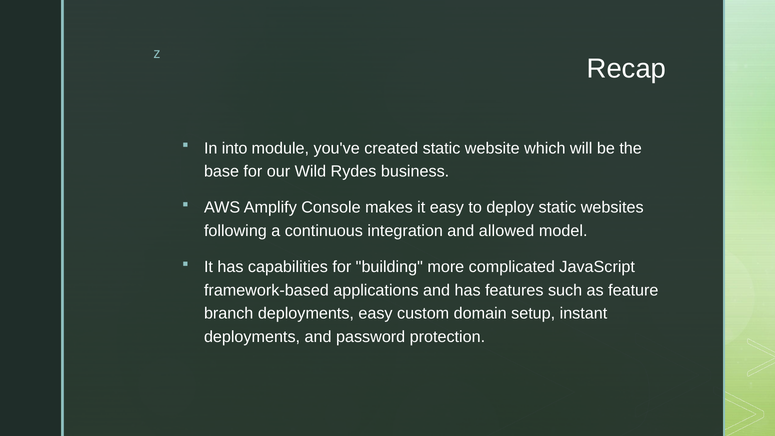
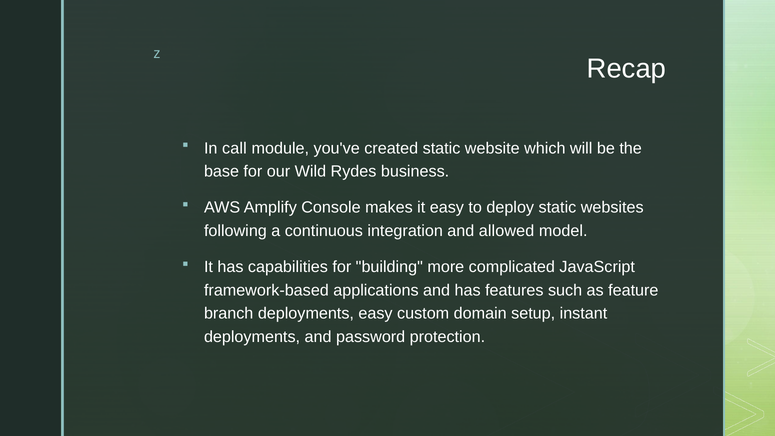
into: into -> call
